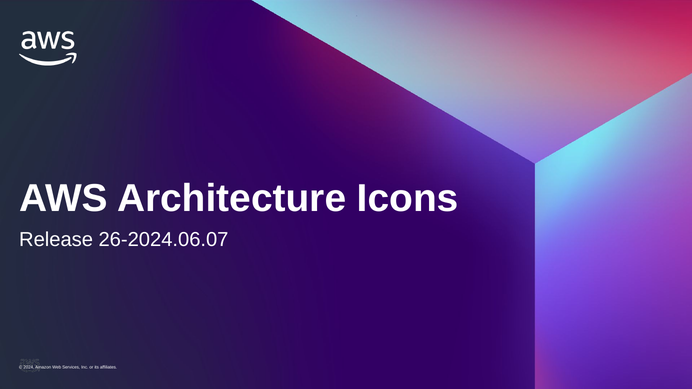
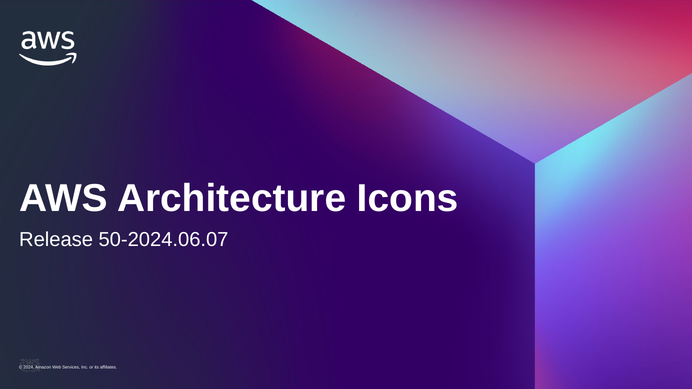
26-2024.06.07: 26-2024.06.07 -> 50-2024.06.07
